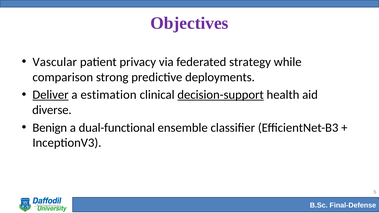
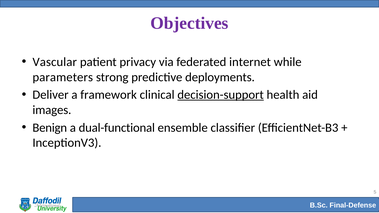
strategy: strategy -> internet
comparison: comparison -> parameters
Deliver underline: present -> none
estimation: estimation -> framework
diverse: diverse -> images
